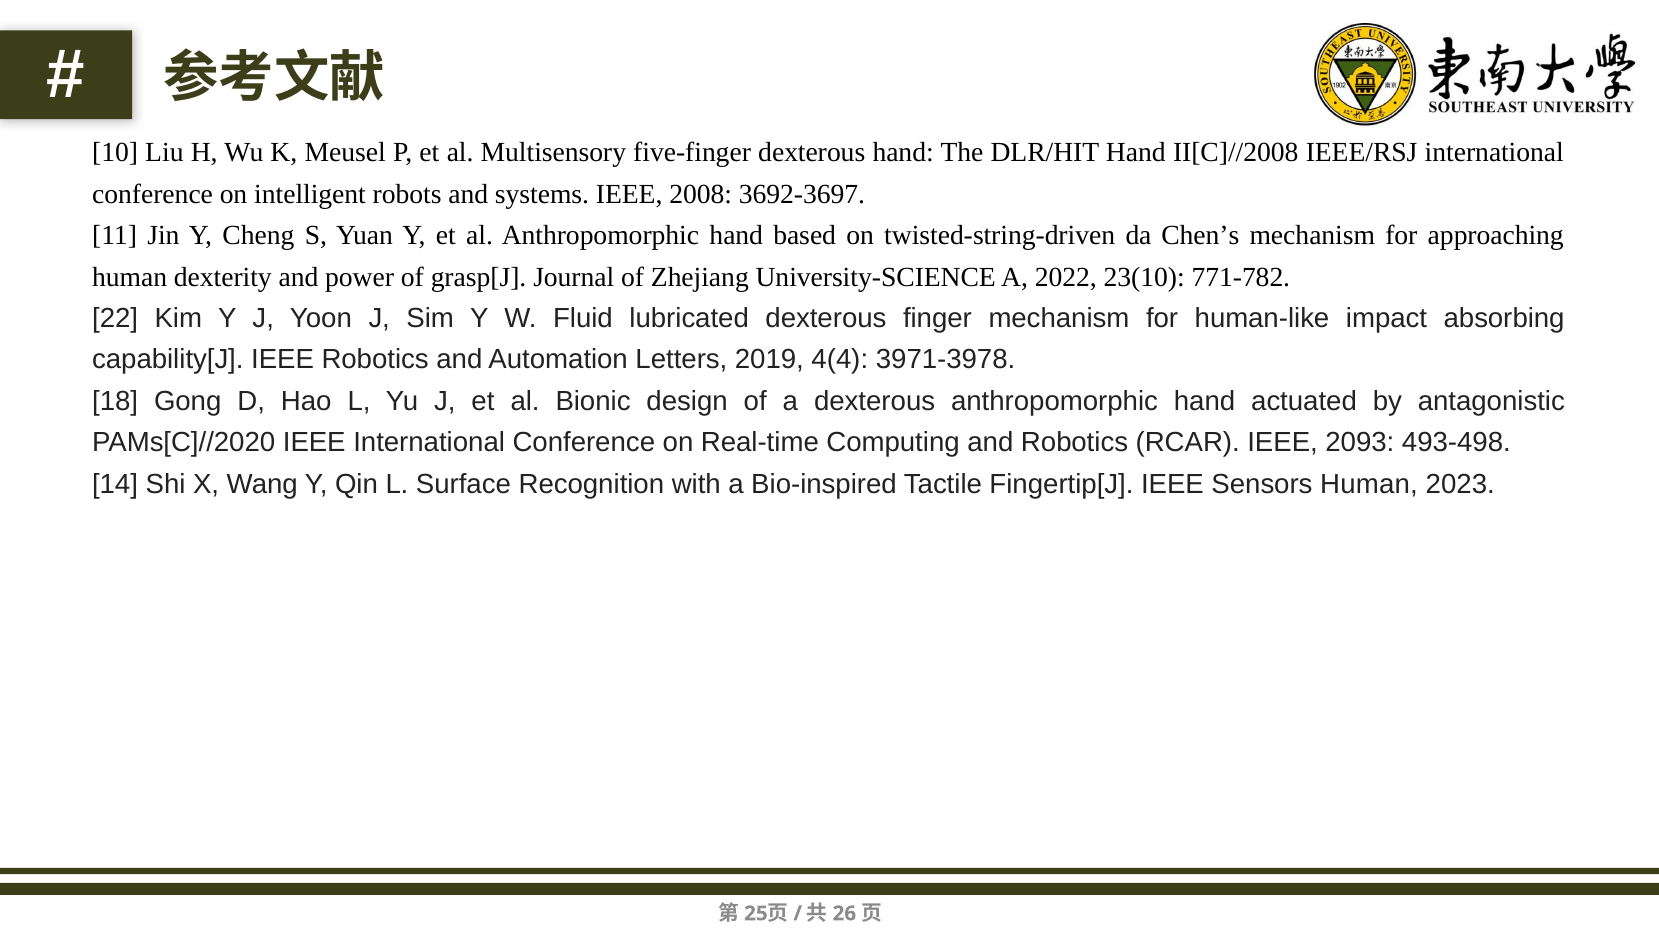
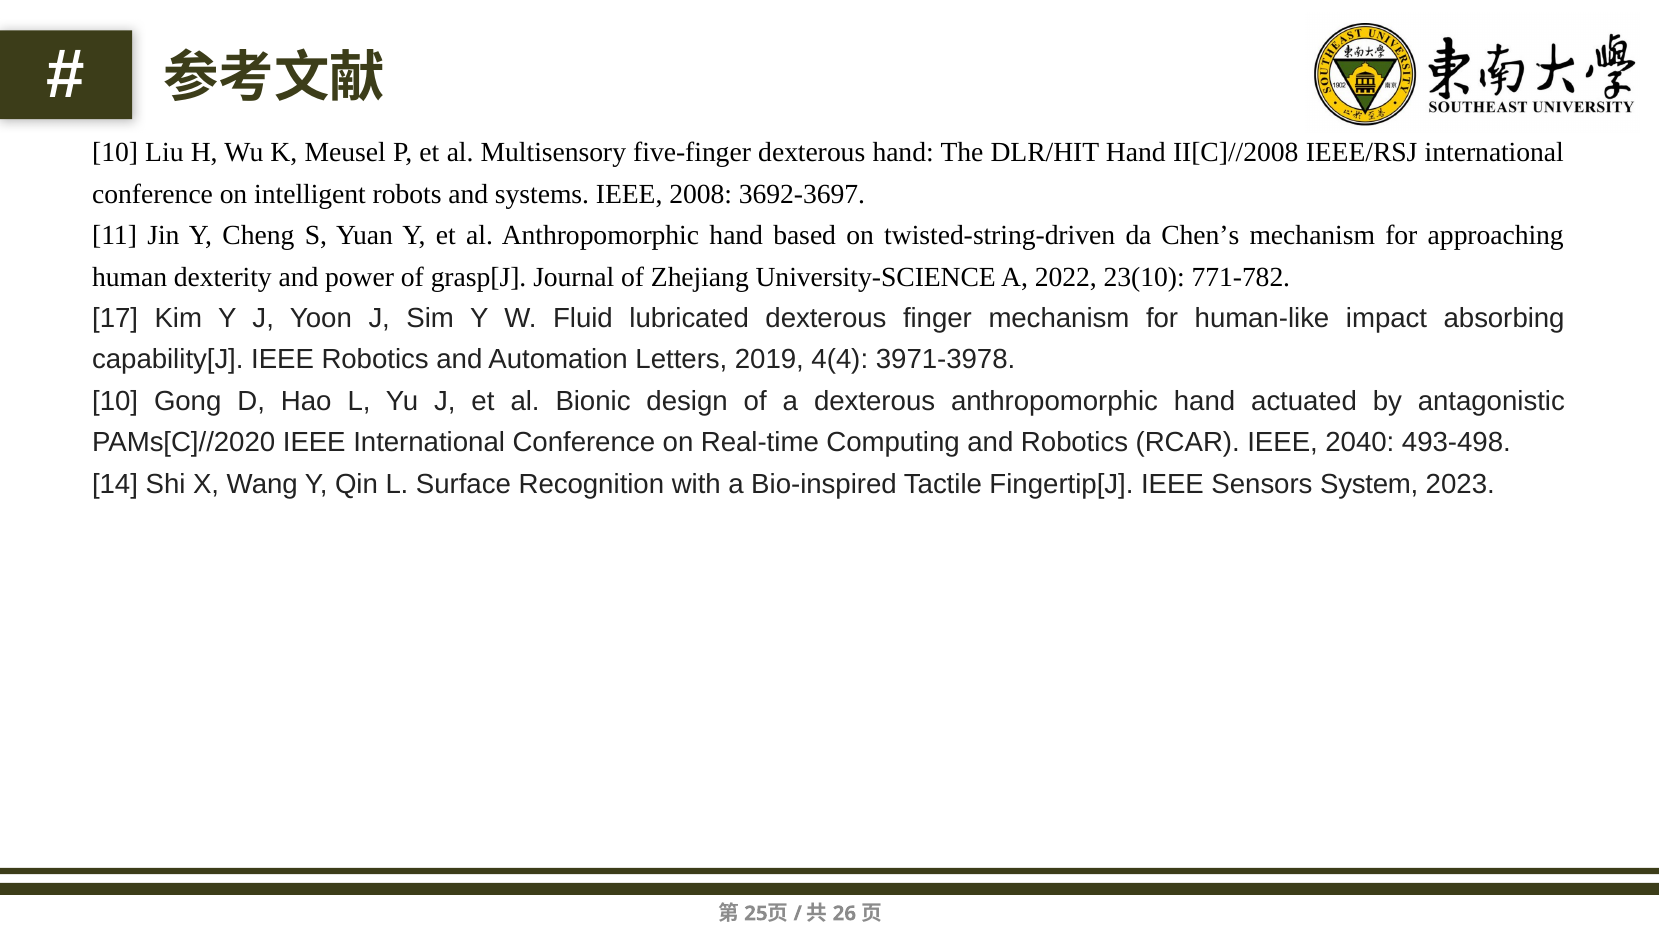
22: 22 -> 17
18 at (115, 401): 18 -> 10
2093: 2093 -> 2040
Sensors Human: Human -> System
